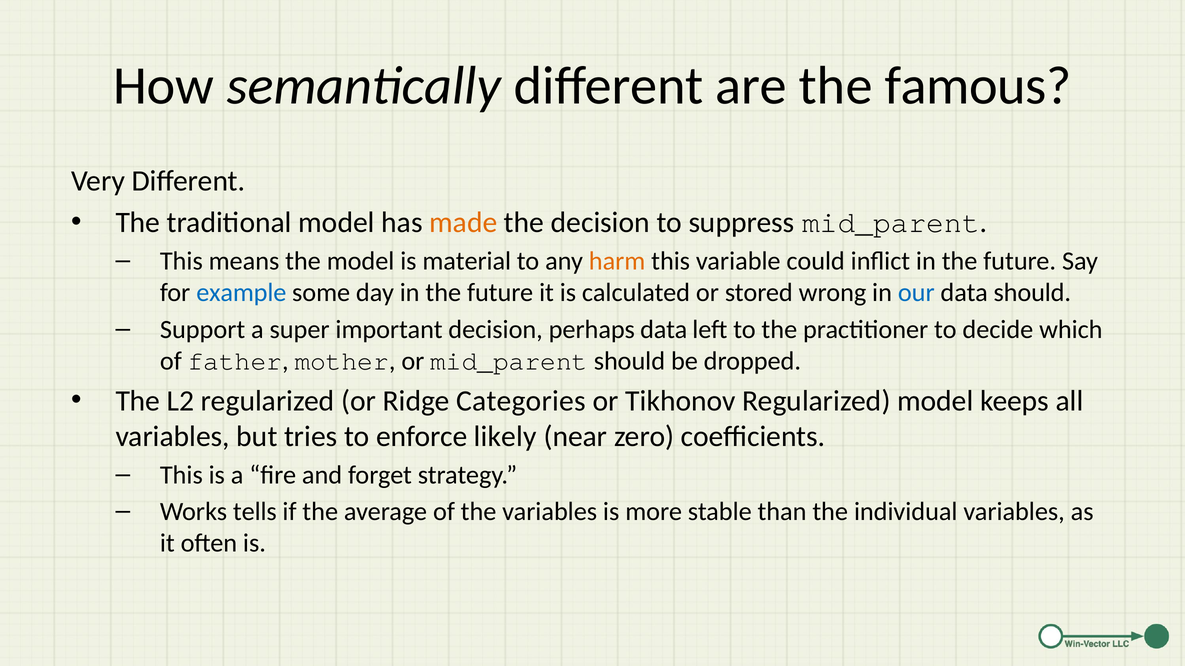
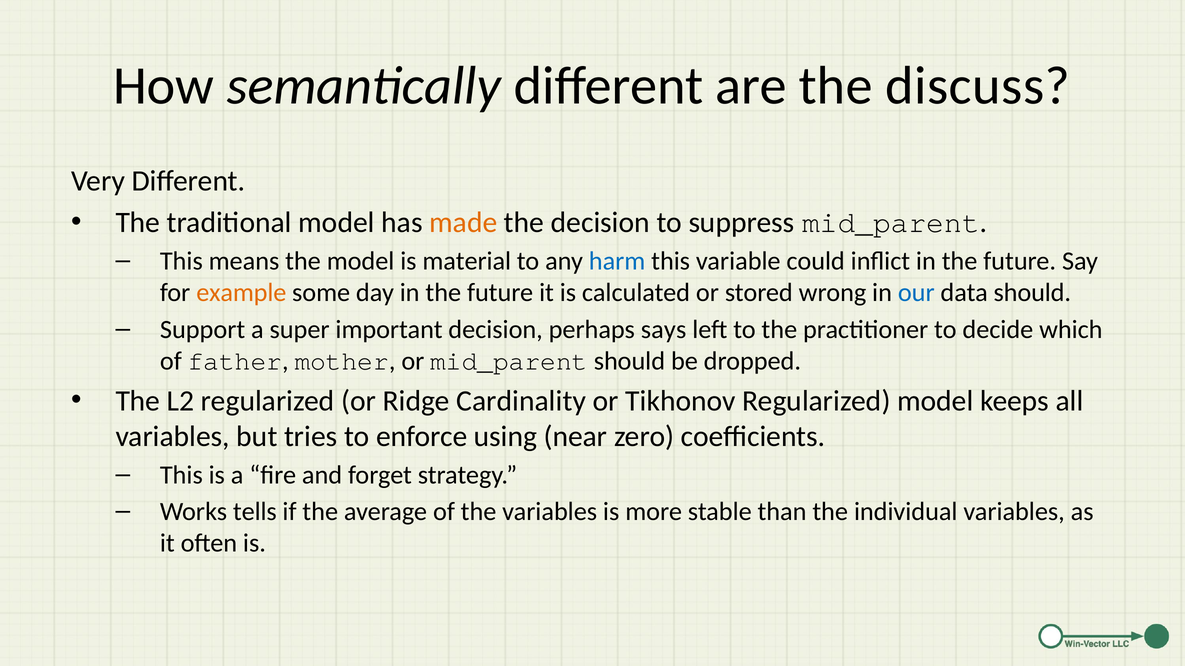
famous: famous -> discuss
harm colour: orange -> blue
example colour: blue -> orange
perhaps data: data -> says
Categories: Categories -> Cardinality
likely: likely -> using
